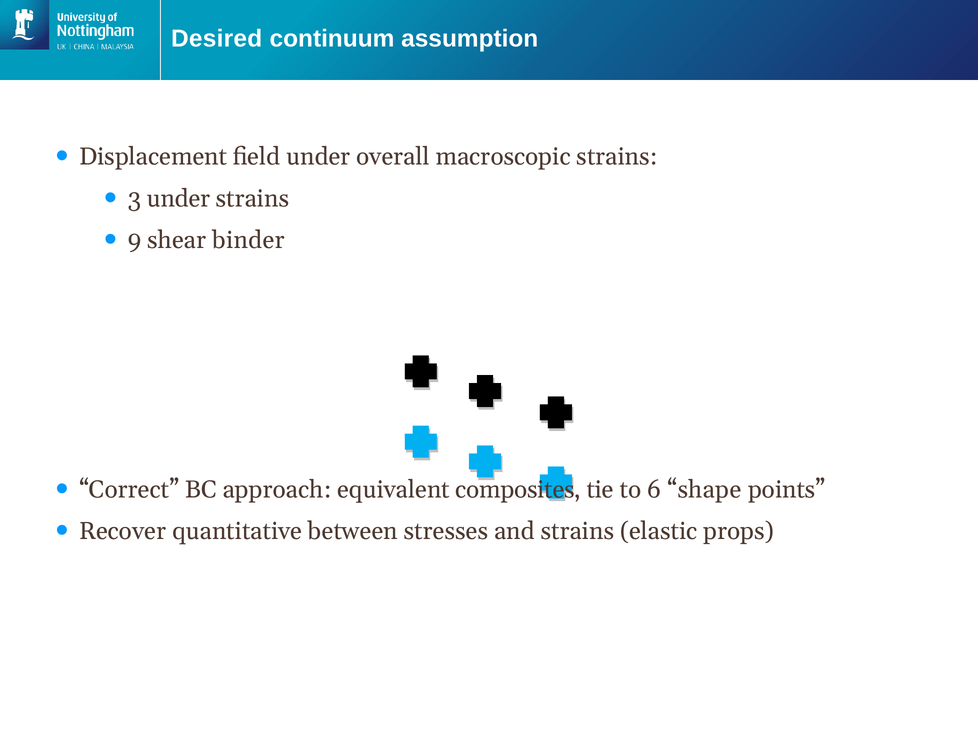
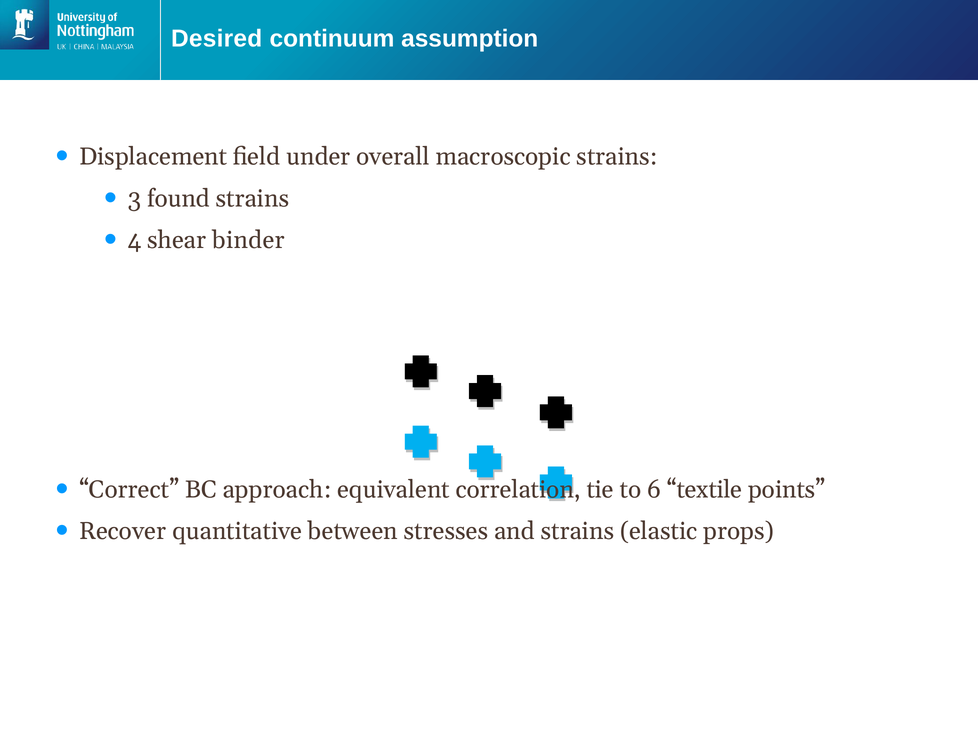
3 under: under -> found
9: 9 -> 4
composites: composites -> correlation
shape: shape -> textile
